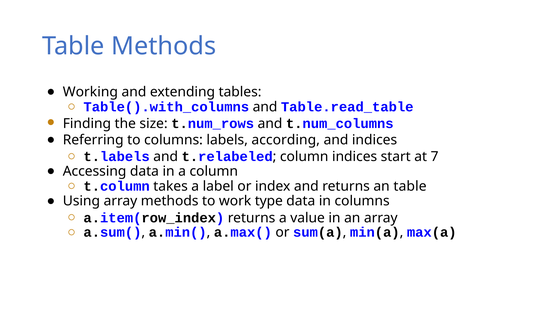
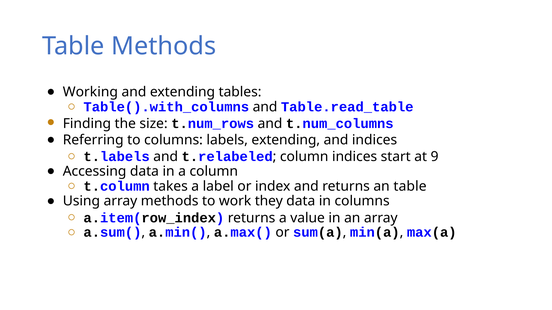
labels according: according -> extending
7: 7 -> 9
type: type -> they
